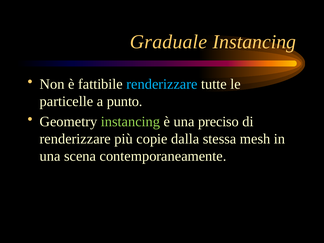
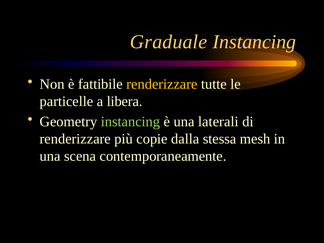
renderizzare at (162, 84) colour: light blue -> yellow
punto: punto -> libera
preciso: preciso -> laterali
